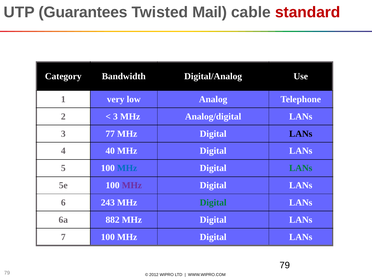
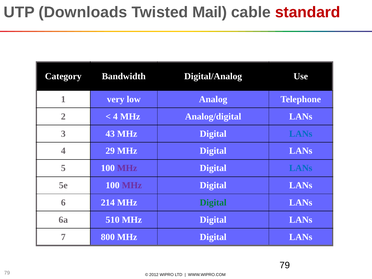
Guarantees: Guarantees -> Downloads
3 at (115, 117): 3 -> 4
77: 77 -> 43
LANs at (301, 134) colour: black -> blue
40: 40 -> 29
MHz at (127, 168) colour: blue -> purple
LANs at (301, 168) colour: green -> blue
243: 243 -> 214
882: 882 -> 510
7 100: 100 -> 800
